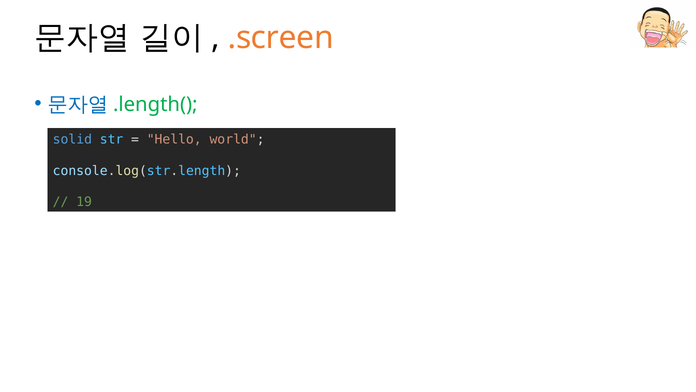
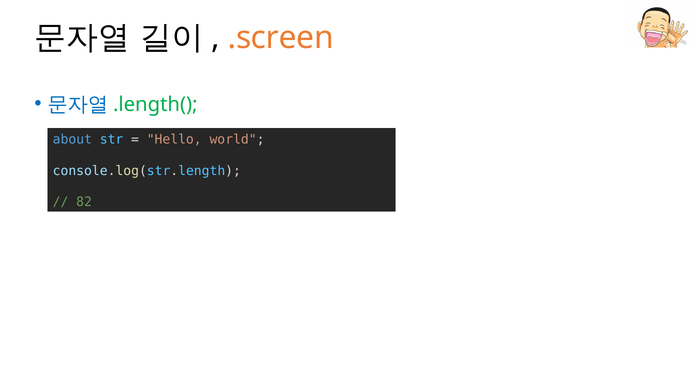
solid: solid -> about
19: 19 -> 82
